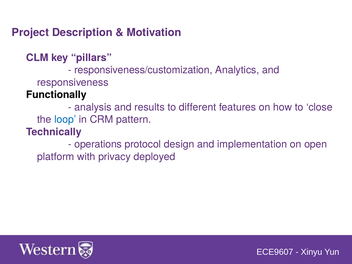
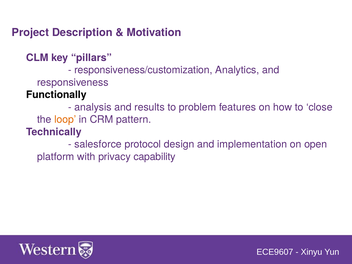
different: different -> problem
loop colour: blue -> orange
operations: operations -> salesforce
deployed: deployed -> capability
